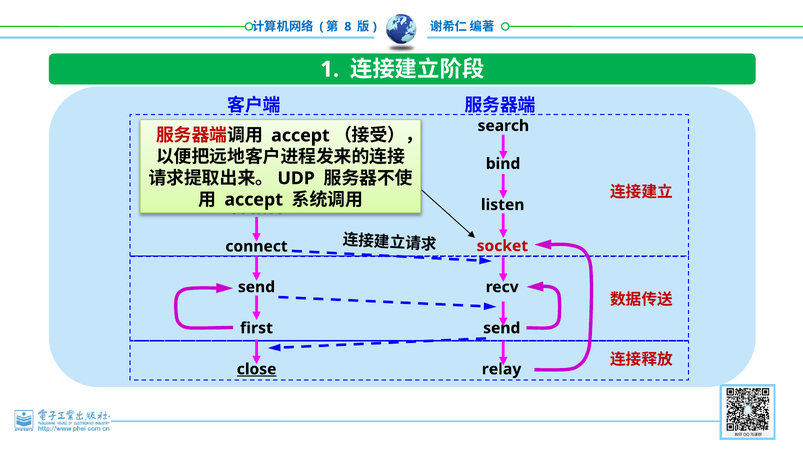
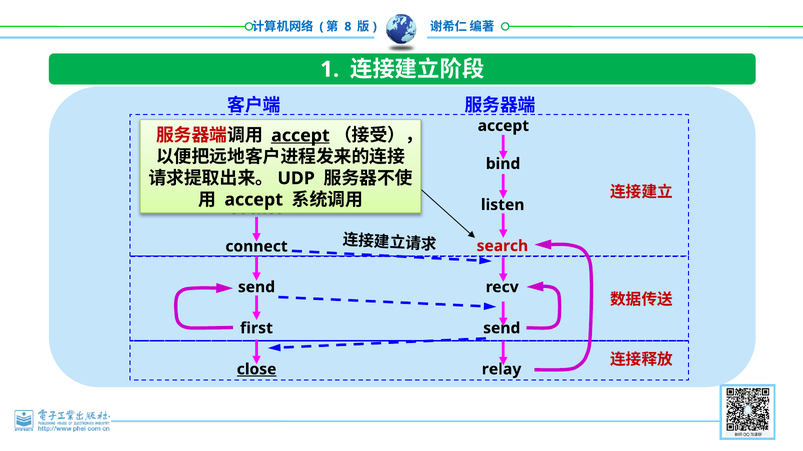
search at (503, 126): search -> accept
accept at (300, 136) underline: none -> present
socket at (502, 246): socket -> search
